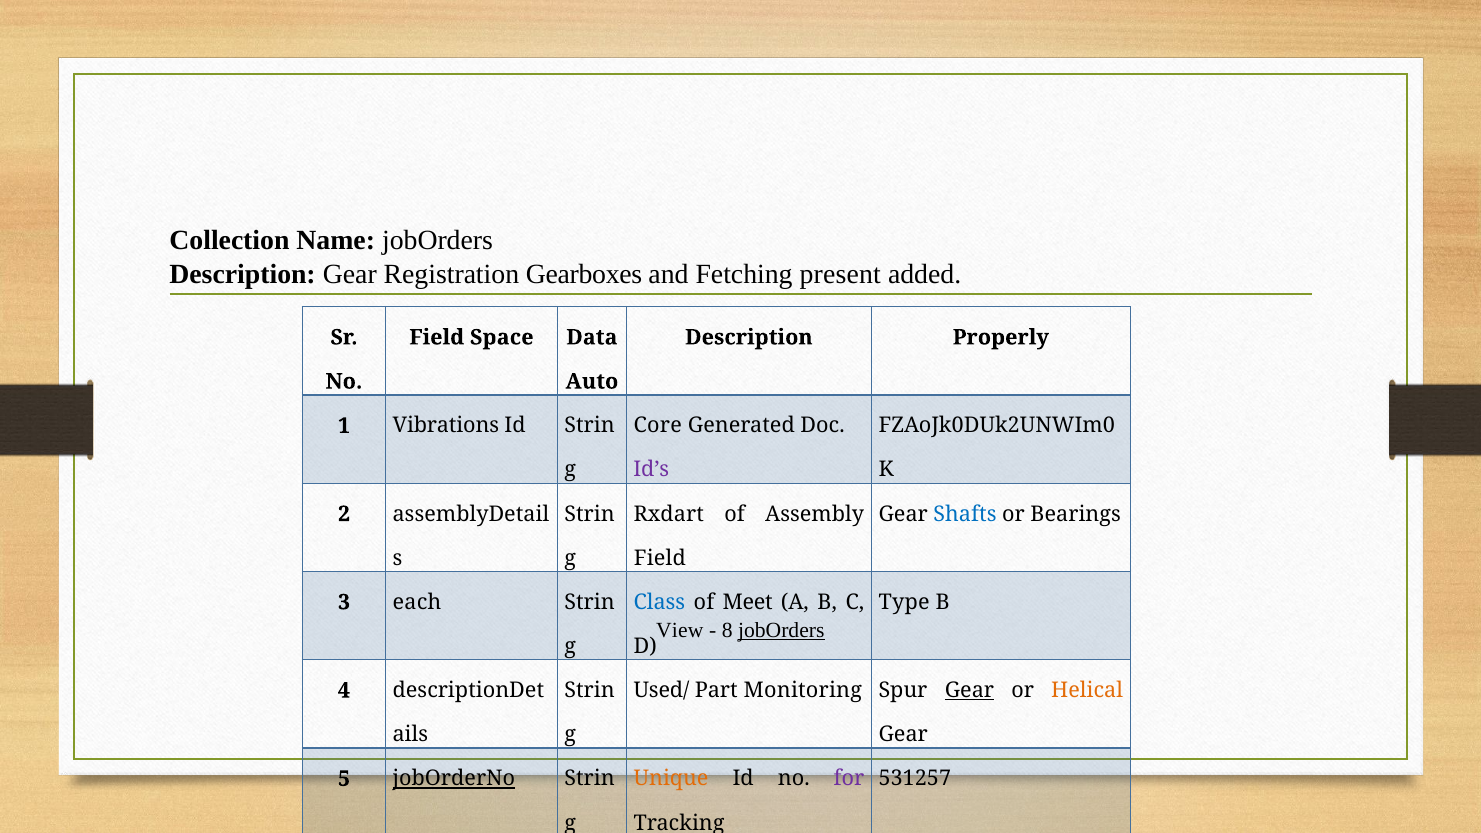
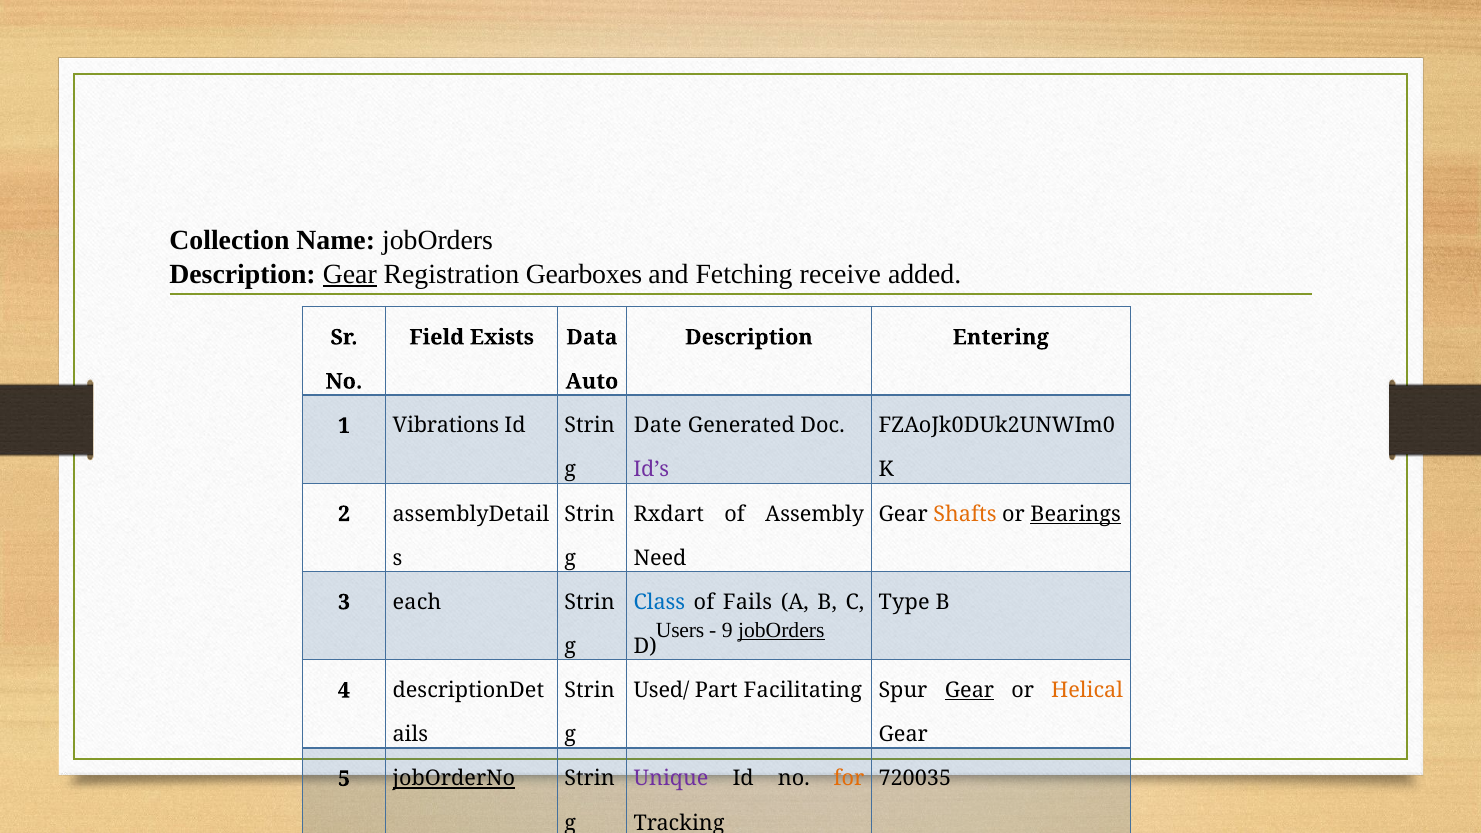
Gear at (350, 274) underline: none -> present
present: present -> receive
Space: Space -> Exists
Properly: Properly -> Entering
Core: Core -> Date
Shafts colour: blue -> orange
Bearings underline: none -> present
Field at (660, 558): Field -> Need
Meet: Meet -> Fails
View: View -> Users
8: 8 -> 9
Monitoring: Monitoring -> Facilitating
Unique colour: orange -> purple
for colour: purple -> orange
531257: 531257 -> 720035
